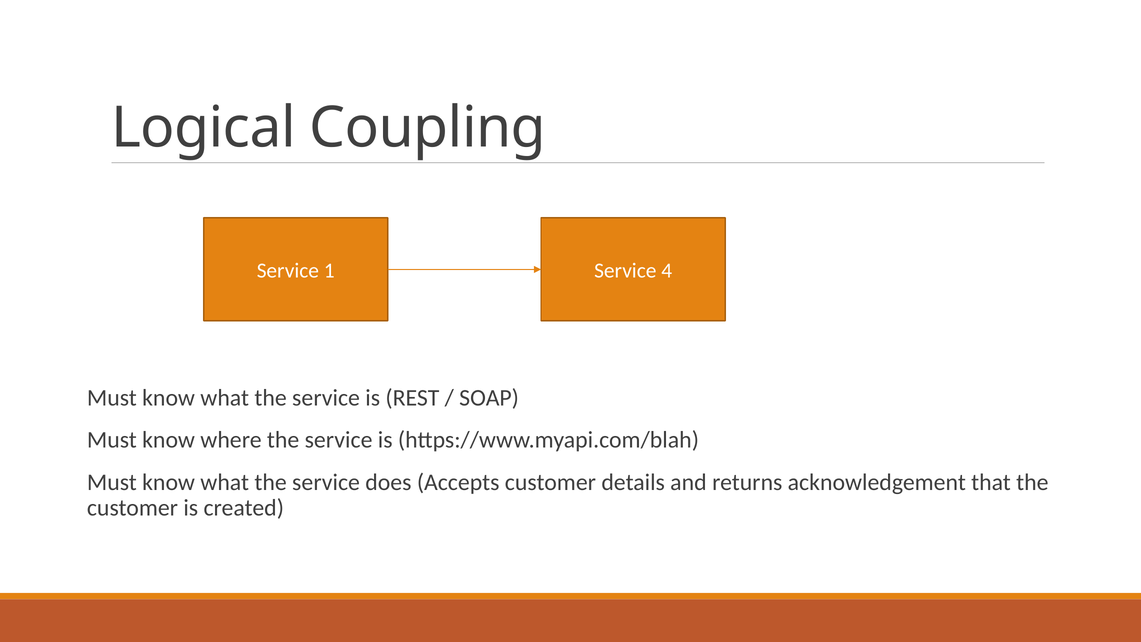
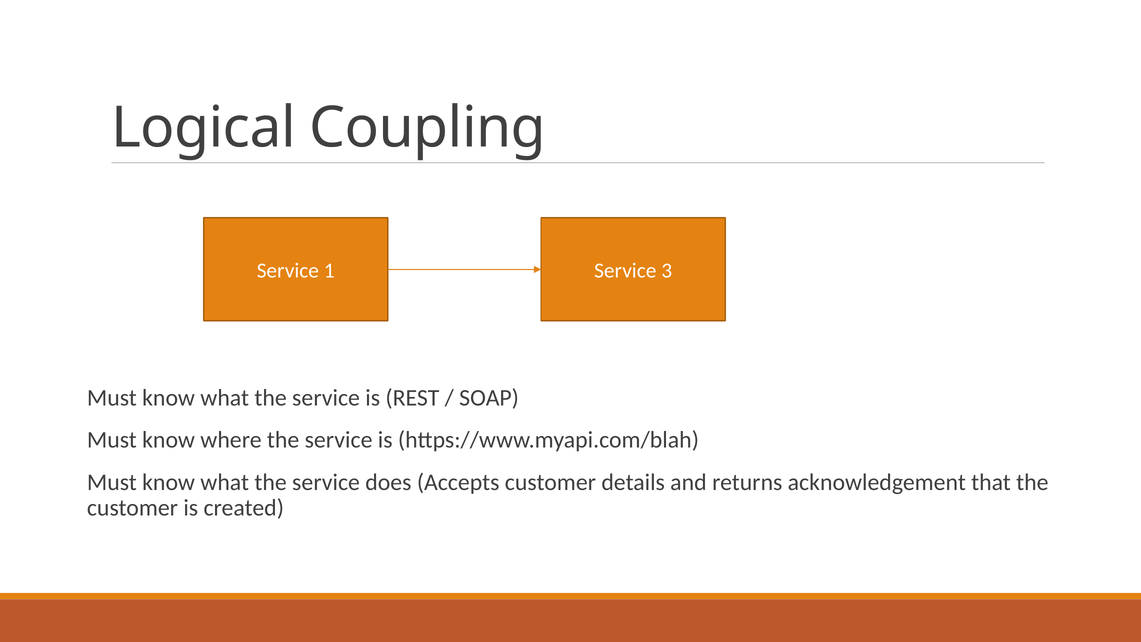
4: 4 -> 3
